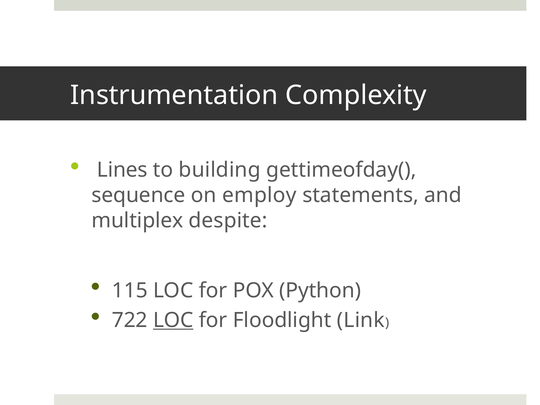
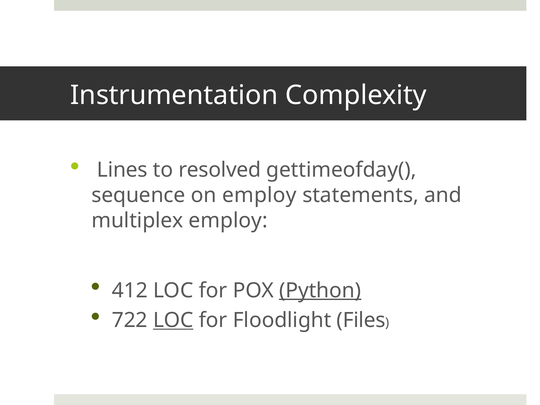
building: building -> resolved
multiplex despite: despite -> employ
115: 115 -> 412
Python underline: none -> present
Link: Link -> Files
